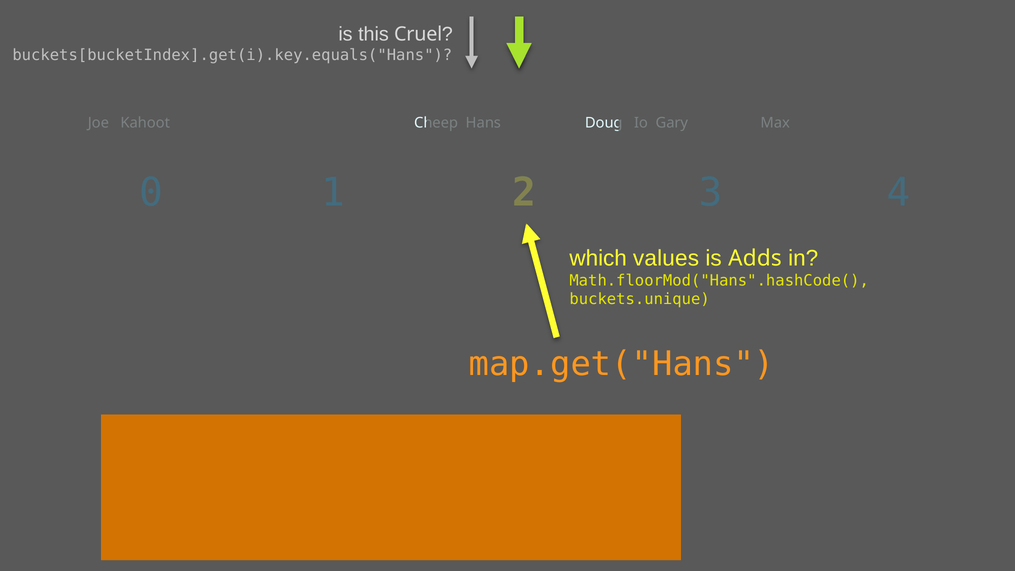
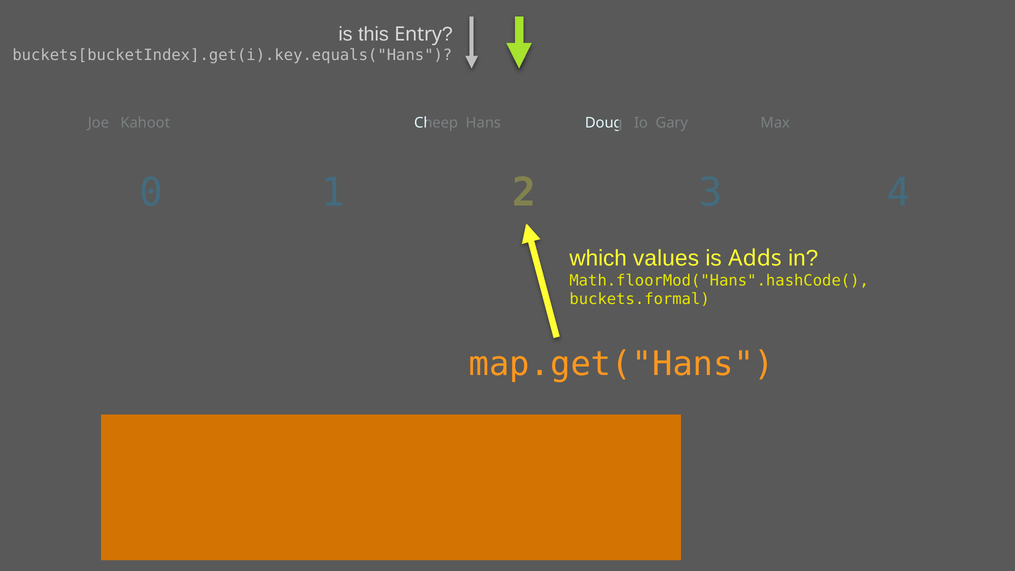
Cruel: Cruel -> Entry
buckets.unique: buckets.unique -> buckets.formal
